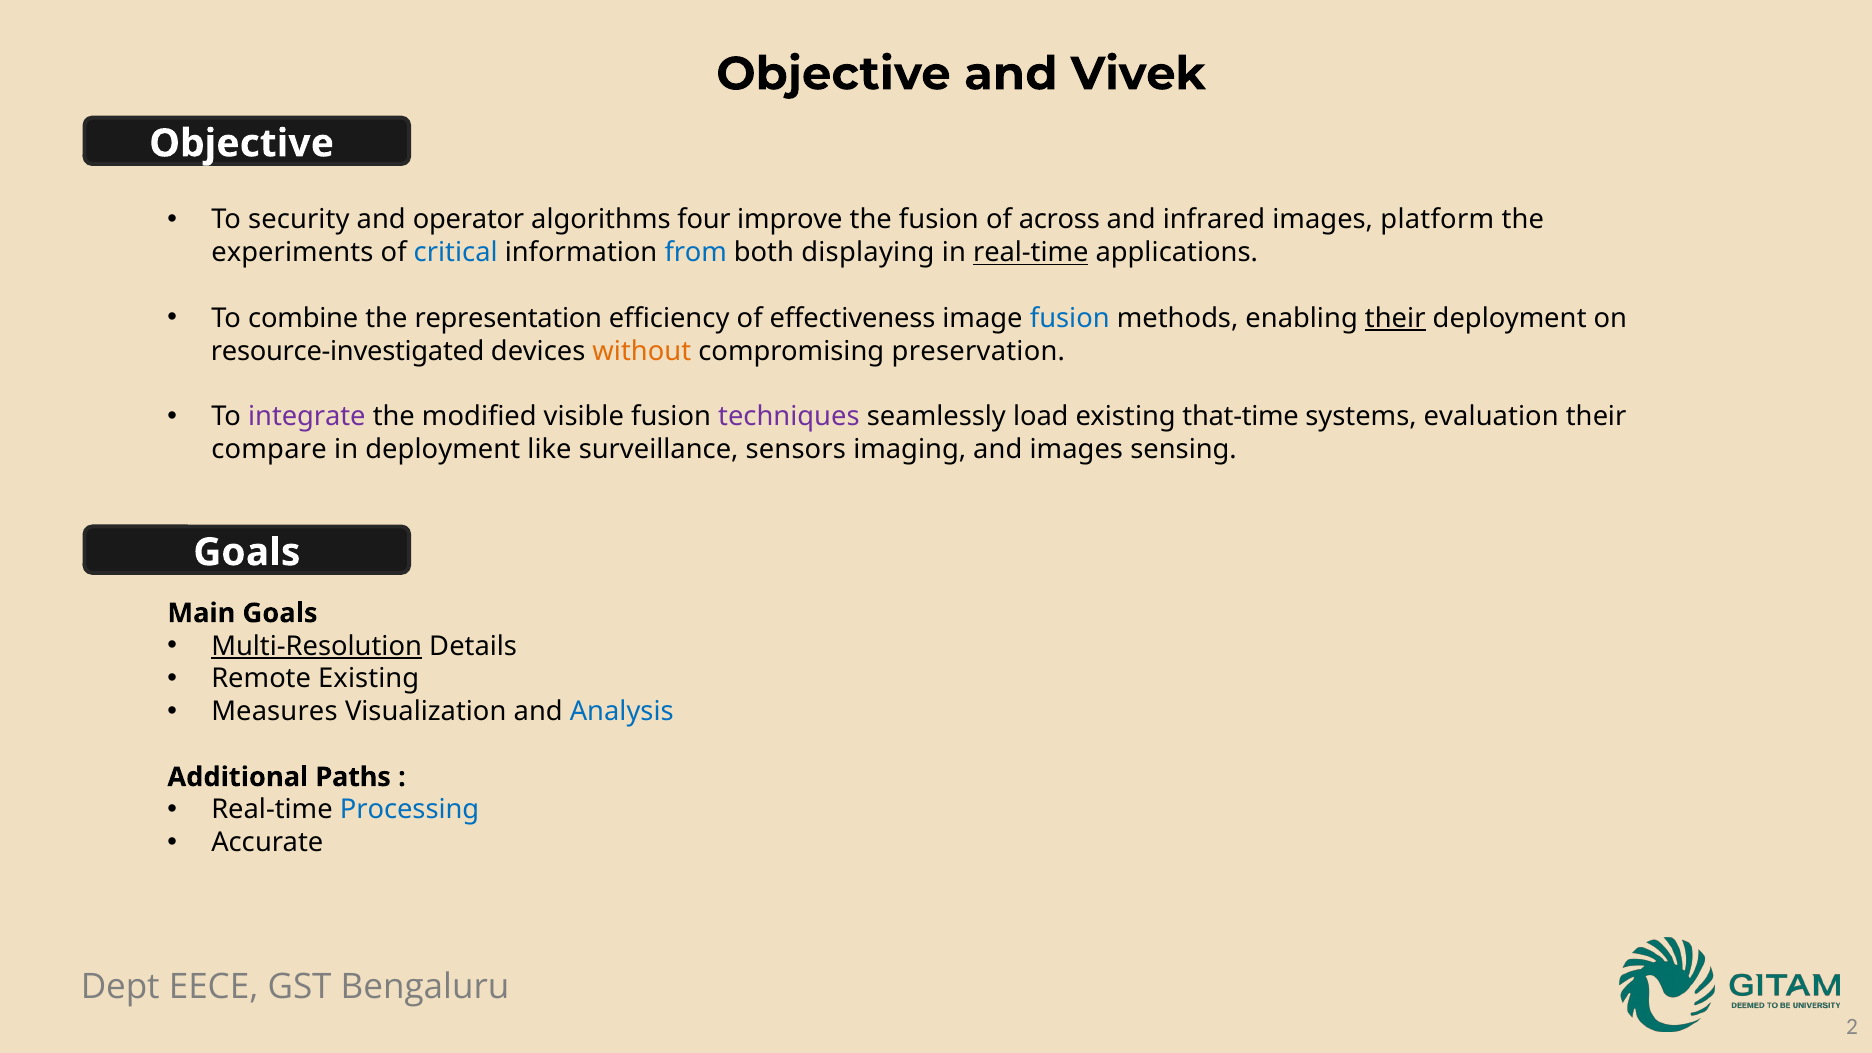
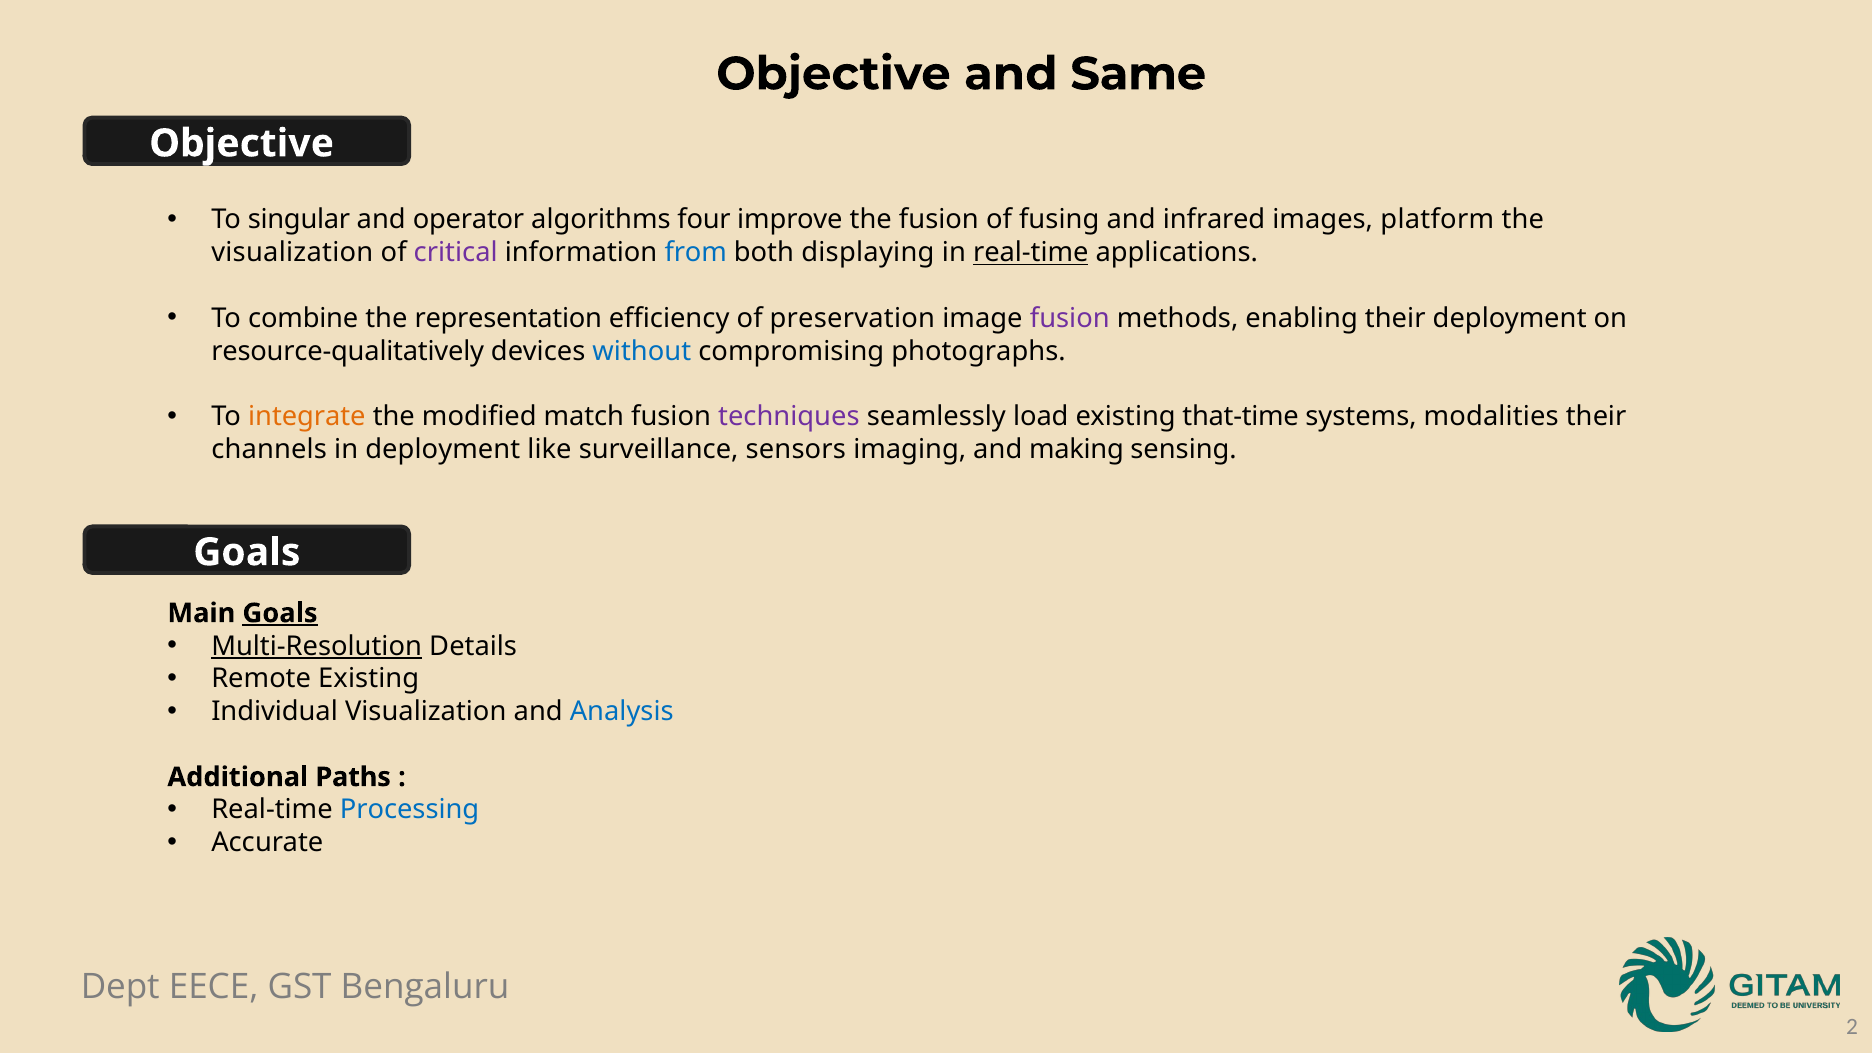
Vivek: Vivek -> Same
security: security -> singular
across: across -> fusing
experiments at (292, 253): experiments -> visualization
critical colour: blue -> purple
effectiveness: effectiveness -> preservation
fusion at (1070, 318) colour: blue -> purple
their at (1395, 318) underline: present -> none
resource-investigated: resource-investigated -> resource-qualitatively
without colour: orange -> blue
preservation: preservation -> photographs
integrate colour: purple -> orange
visible: visible -> match
evaluation: evaluation -> modalities
compare: compare -> channels
and images: images -> making
Goals at (280, 613) underline: none -> present
Measures: Measures -> Individual
